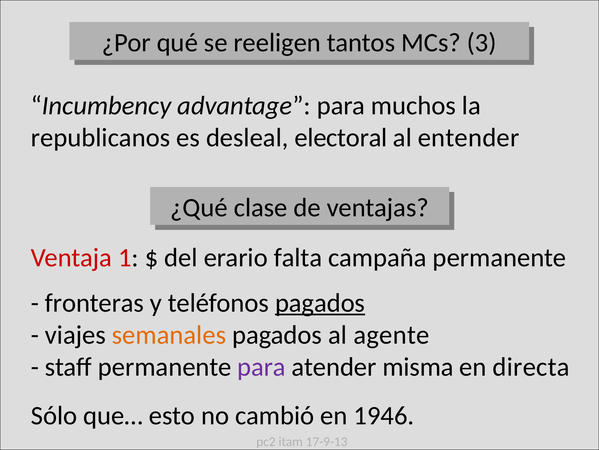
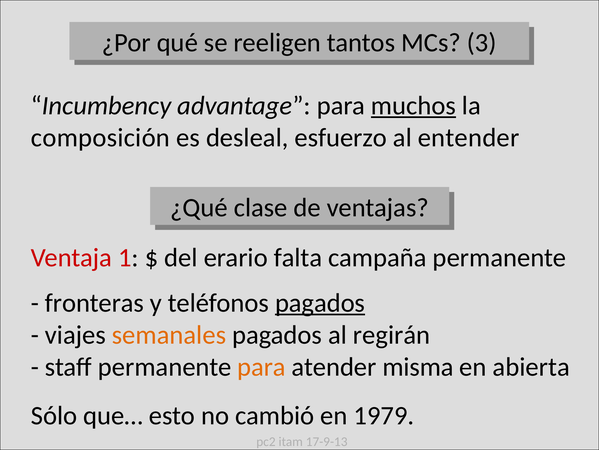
muchos underline: none -> present
republicanos: republicanos -> composición
electoral: electoral -> esfuerzo
agente: agente -> regirán
para at (262, 367) colour: purple -> orange
directa: directa -> abierta
1946: 1946 -> 1979
